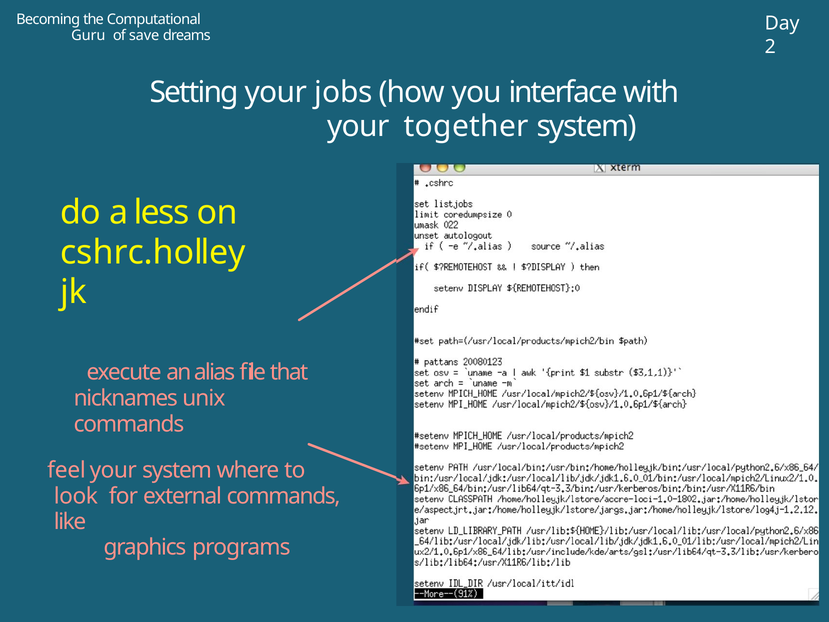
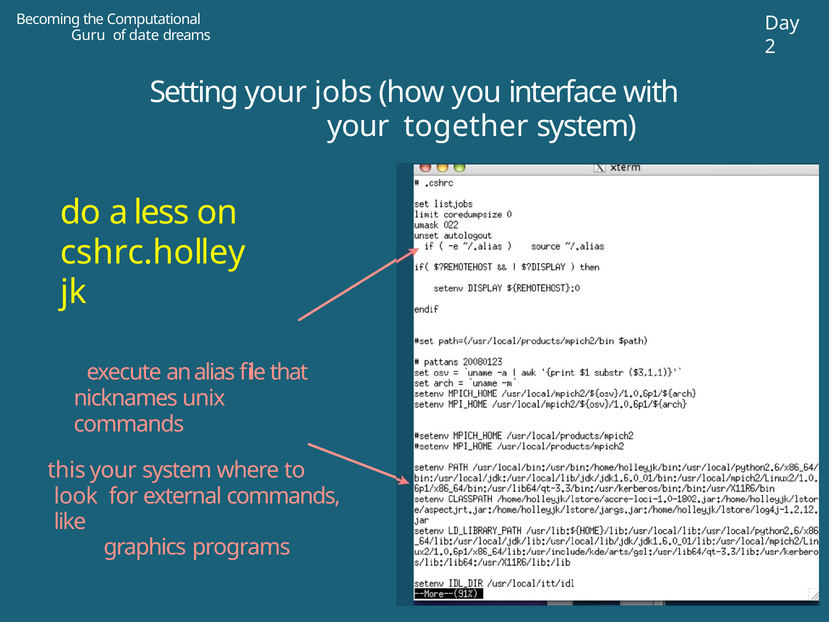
save: save -> date
feel: feel -> this
